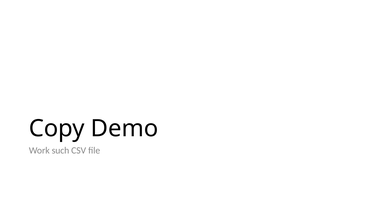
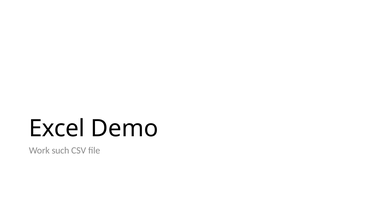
Copy: Copy -> Excel
